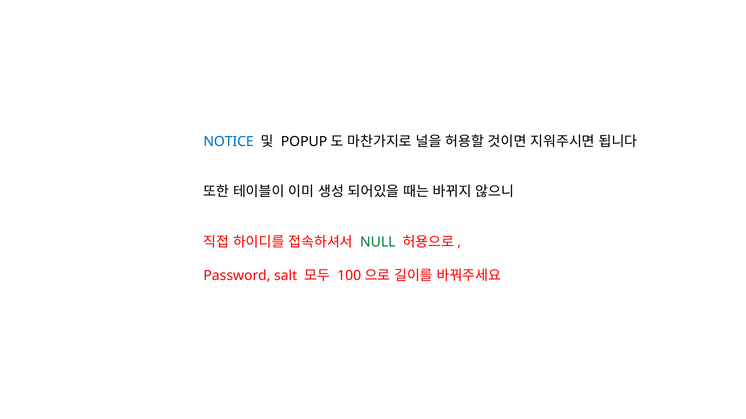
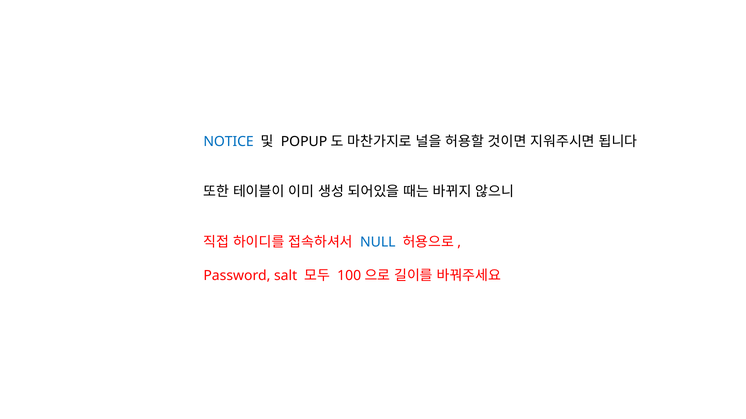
NULL colour: green -> blue
